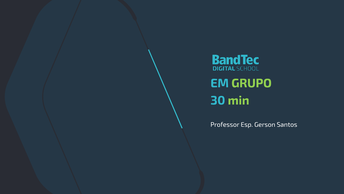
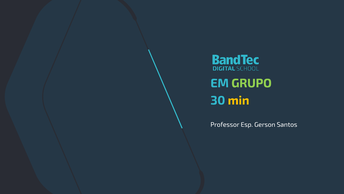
min colour: light green -> yellow
